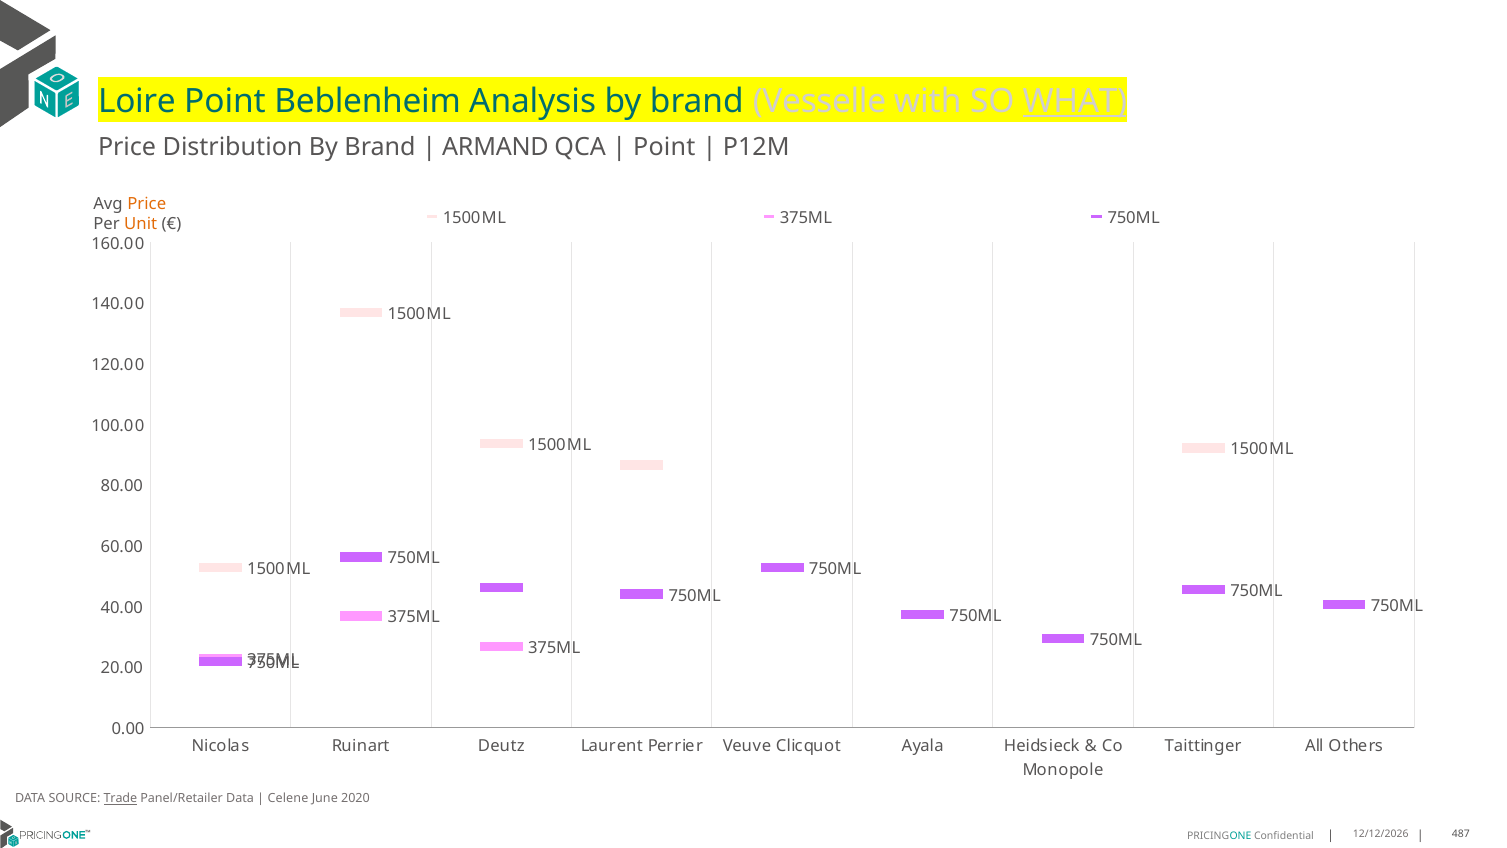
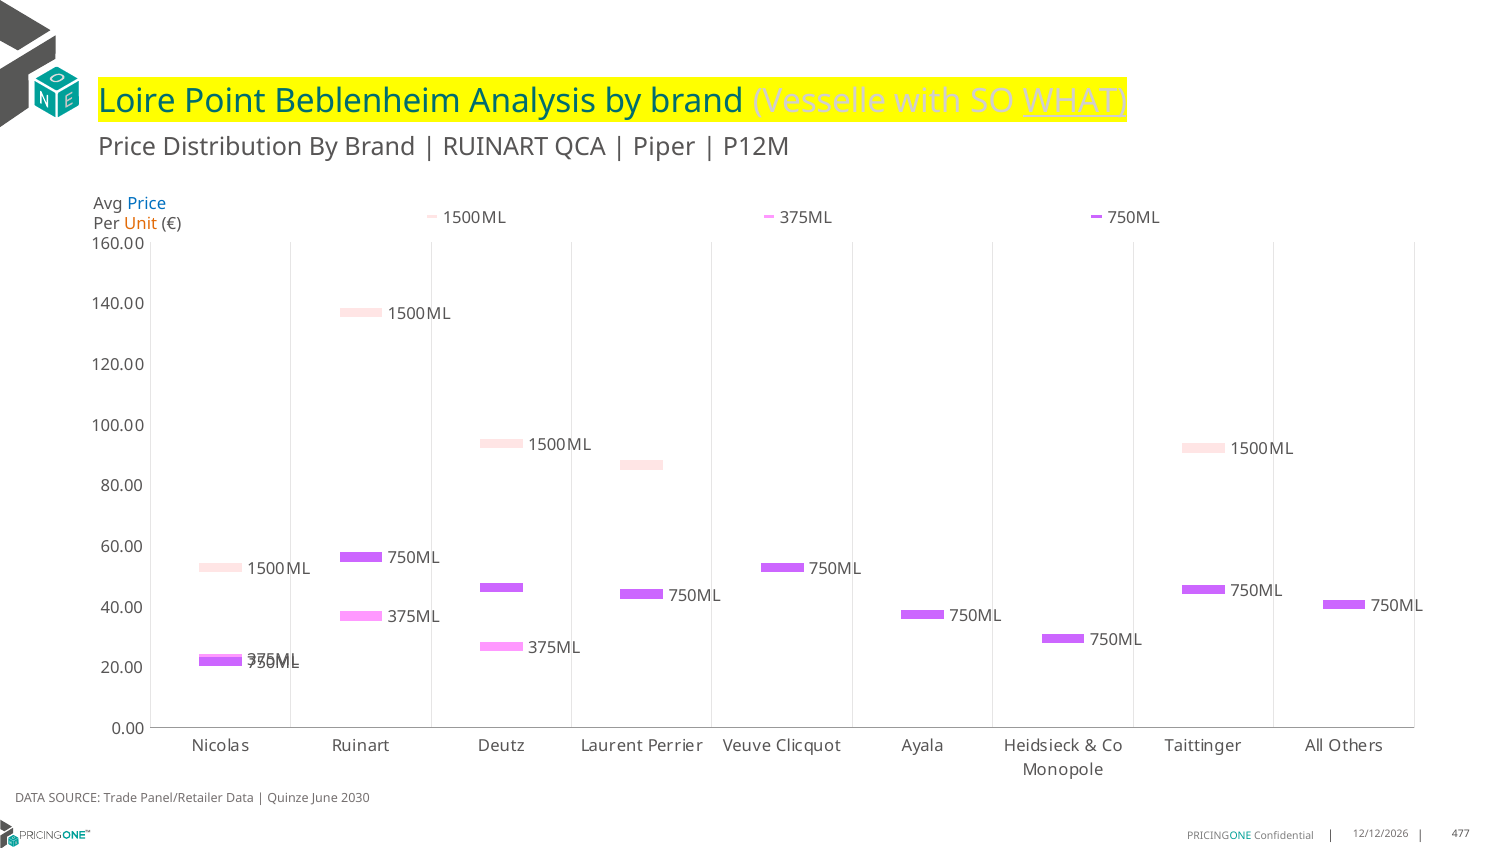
ARMAND at (495, 147): ARMAND -> RUINART
Point at (664, 147): Point -> Piper
Price at (147, 204) colour: orange -> blue
Trade underline: present -> none
Celene: Celene -> Quinze
2020: 2020 -> 2030
487: 487 -> 477
